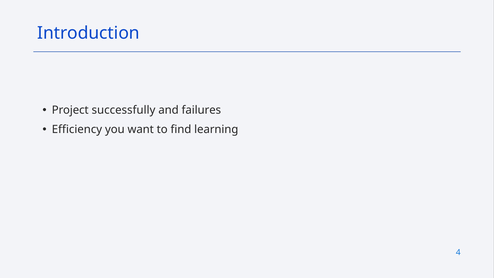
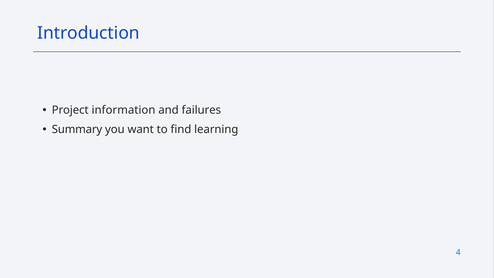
successfully: successfully -> information
Efficiency: Efficiency -> Summary
